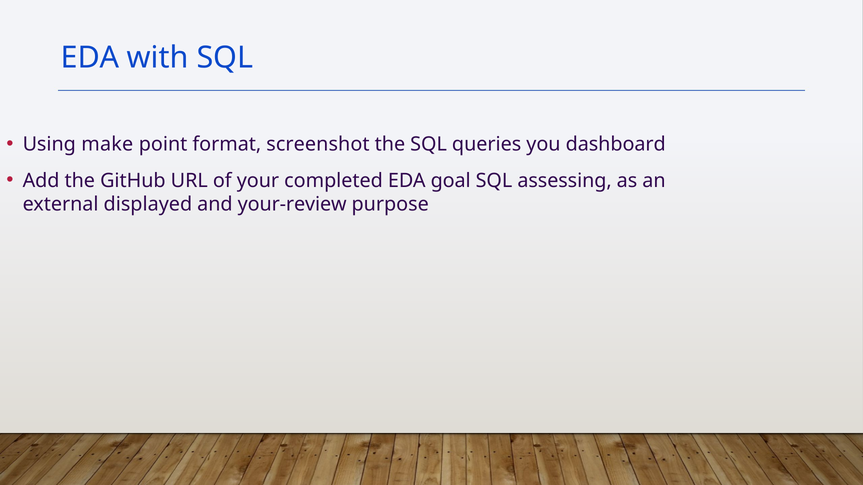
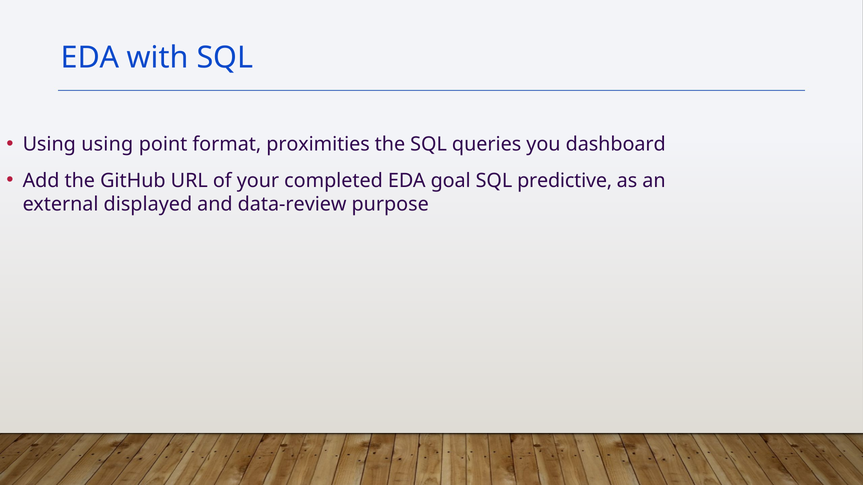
Using make: make -> using
screenshot: screenshot -> proximities
assessing: assessing -> predictive
your-review: your-review -> data-review
